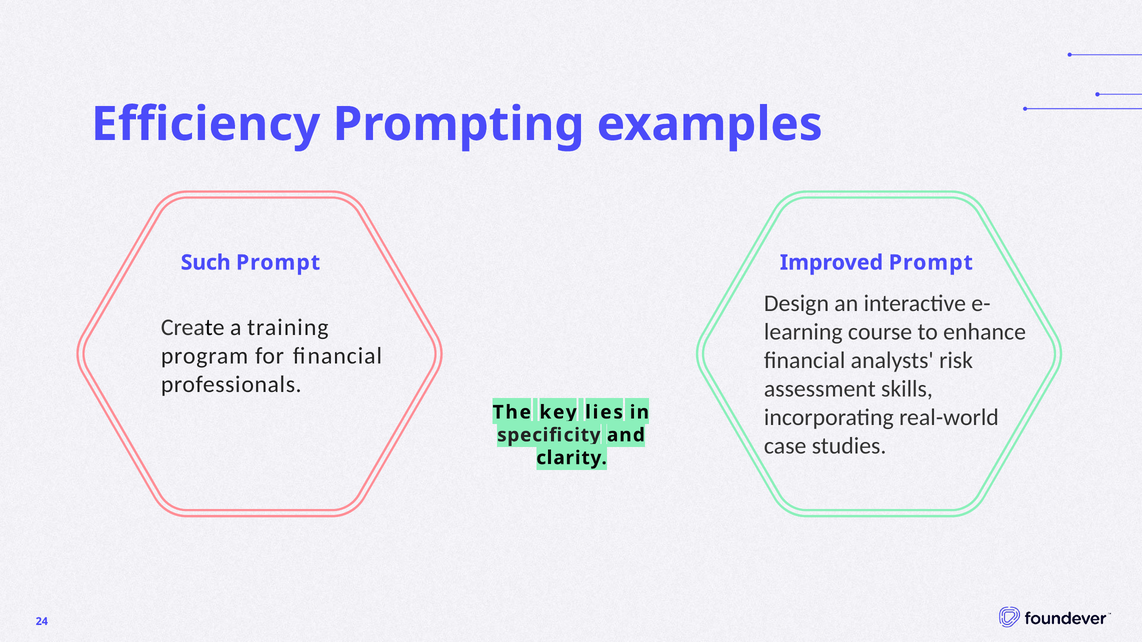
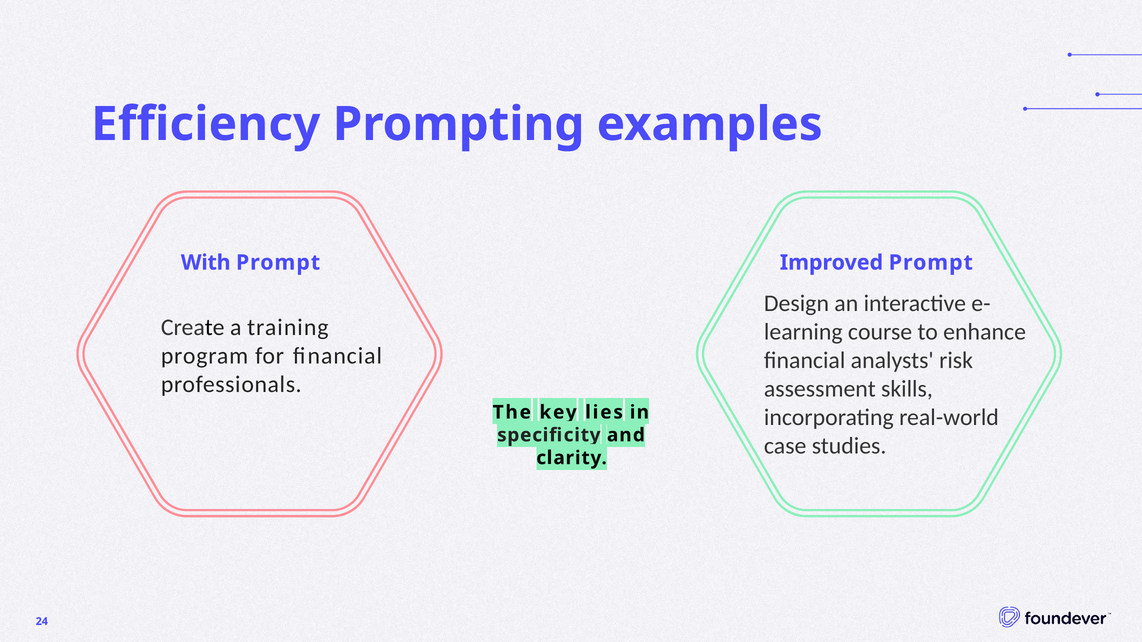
Such: Such -> With
